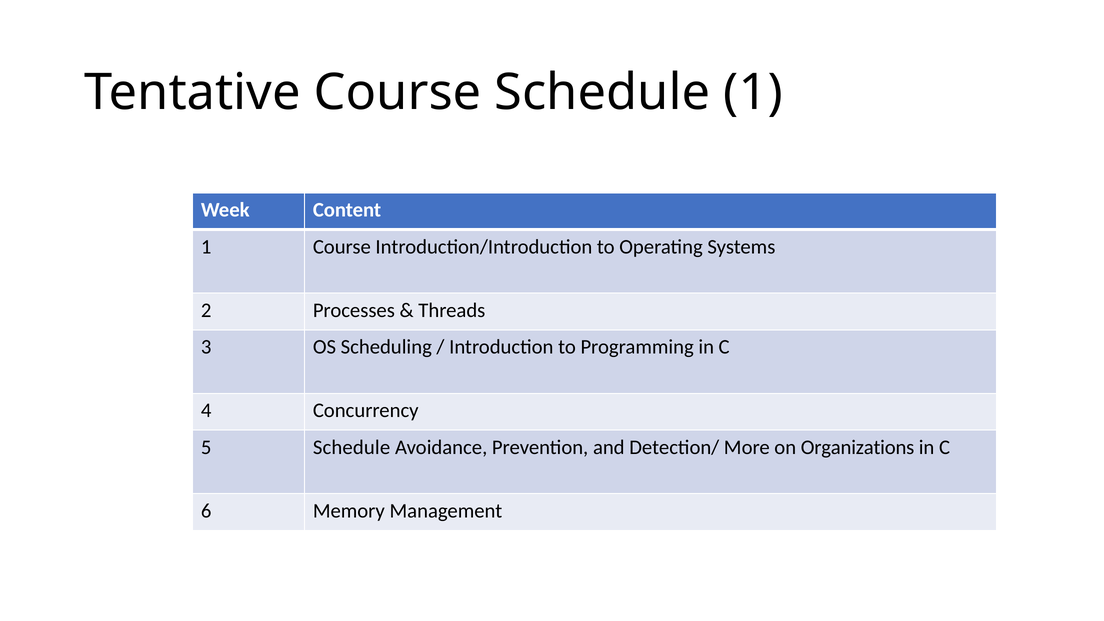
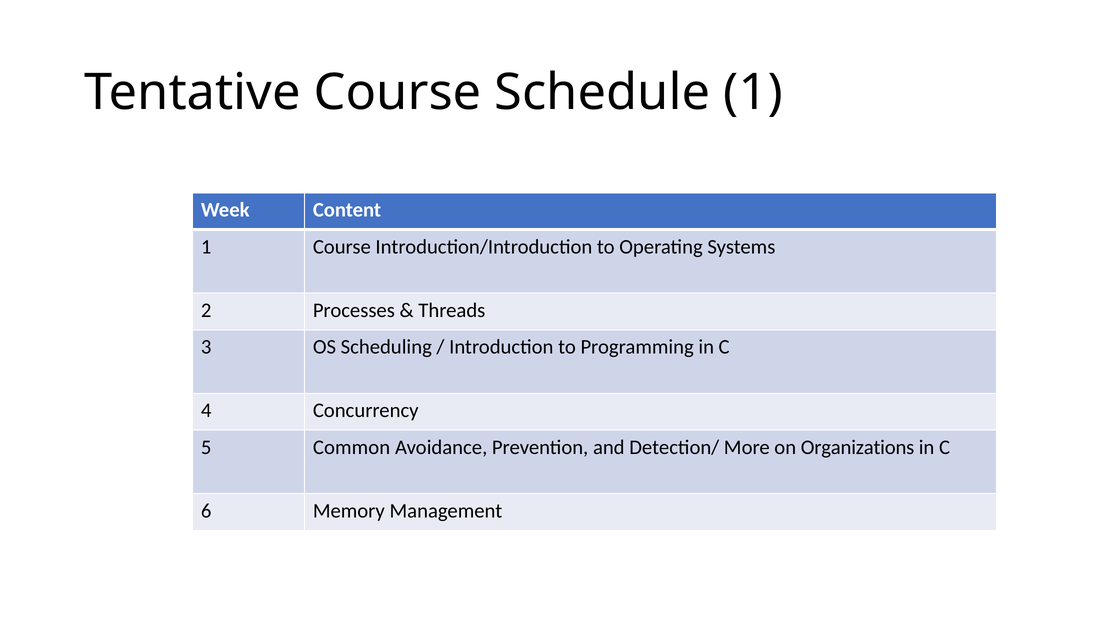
5 Schedule: Schedule -> Common
